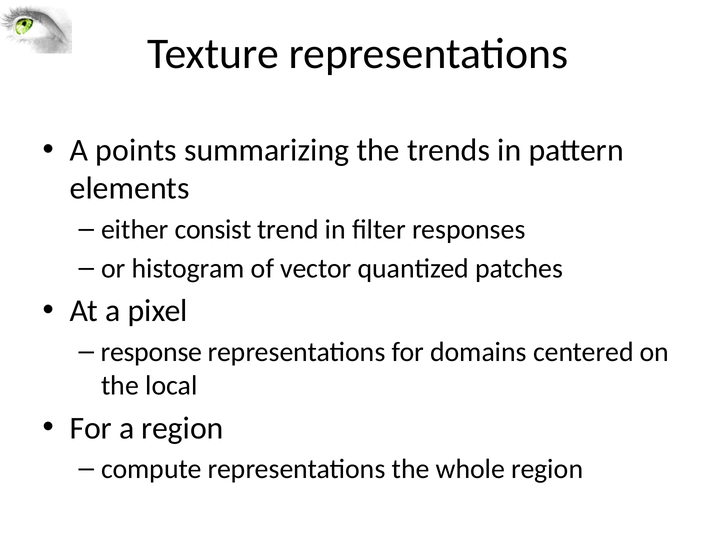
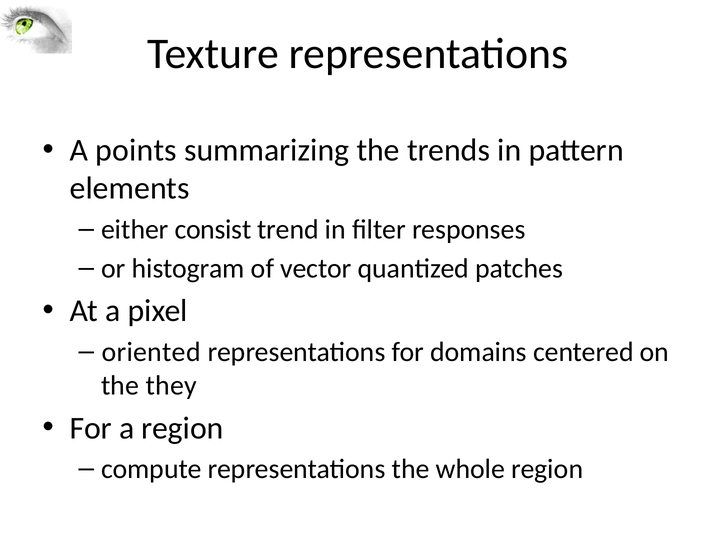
response: response -> oriented
local: local -> they
